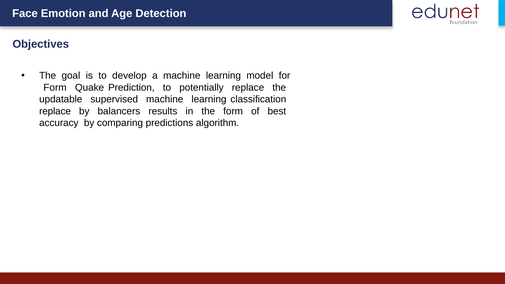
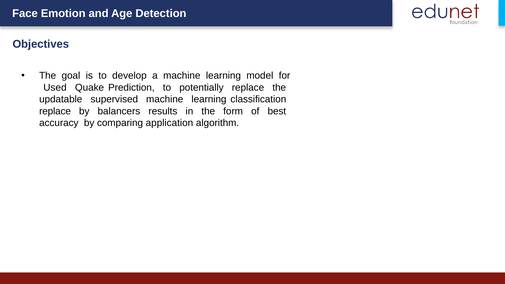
Form at (55, 88): Form -> Used
predictions: predictions -> application
